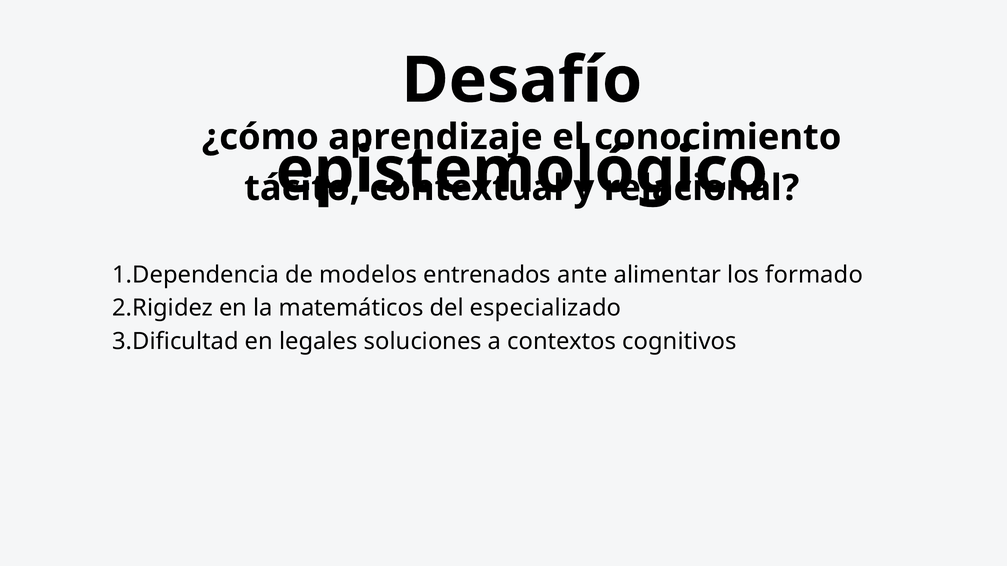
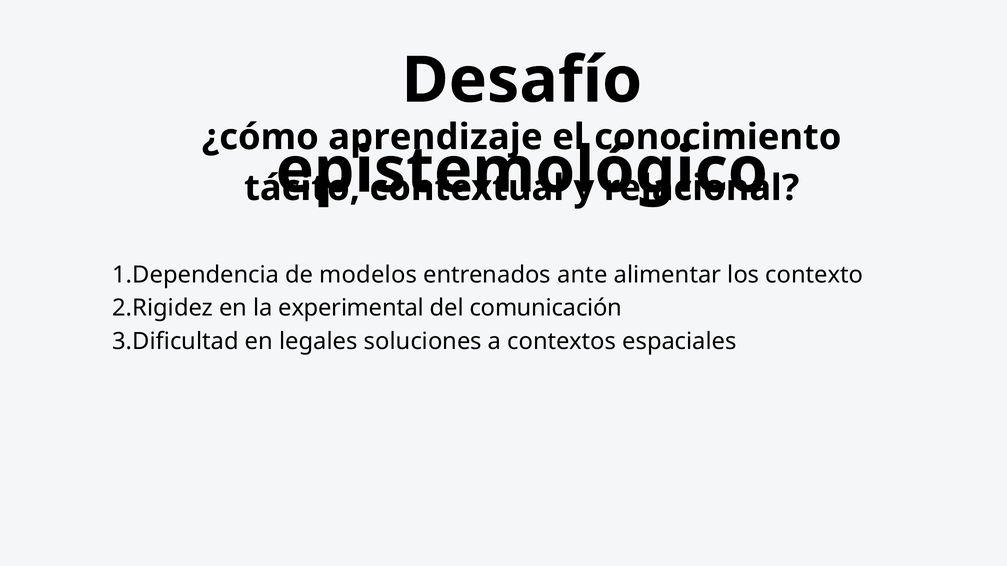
formado: formado -> contexto
matemáticos: matemáticos -> experimental
especializado: especializado -> comunicación
cognitivos: cognitivos -> espaciales
